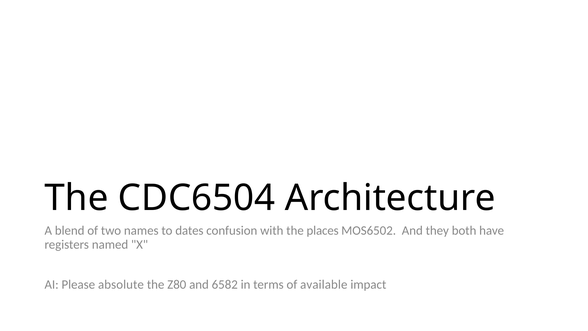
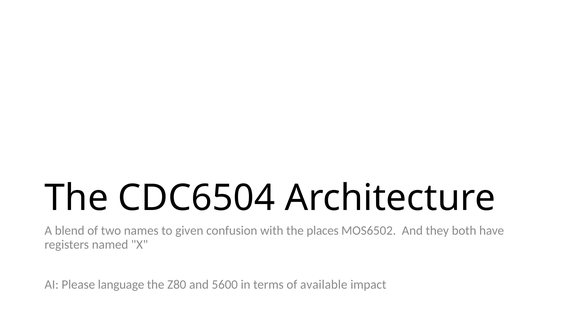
dates: dates -> given
absolute: absolute -> language
6582: 6582 -> 5600
